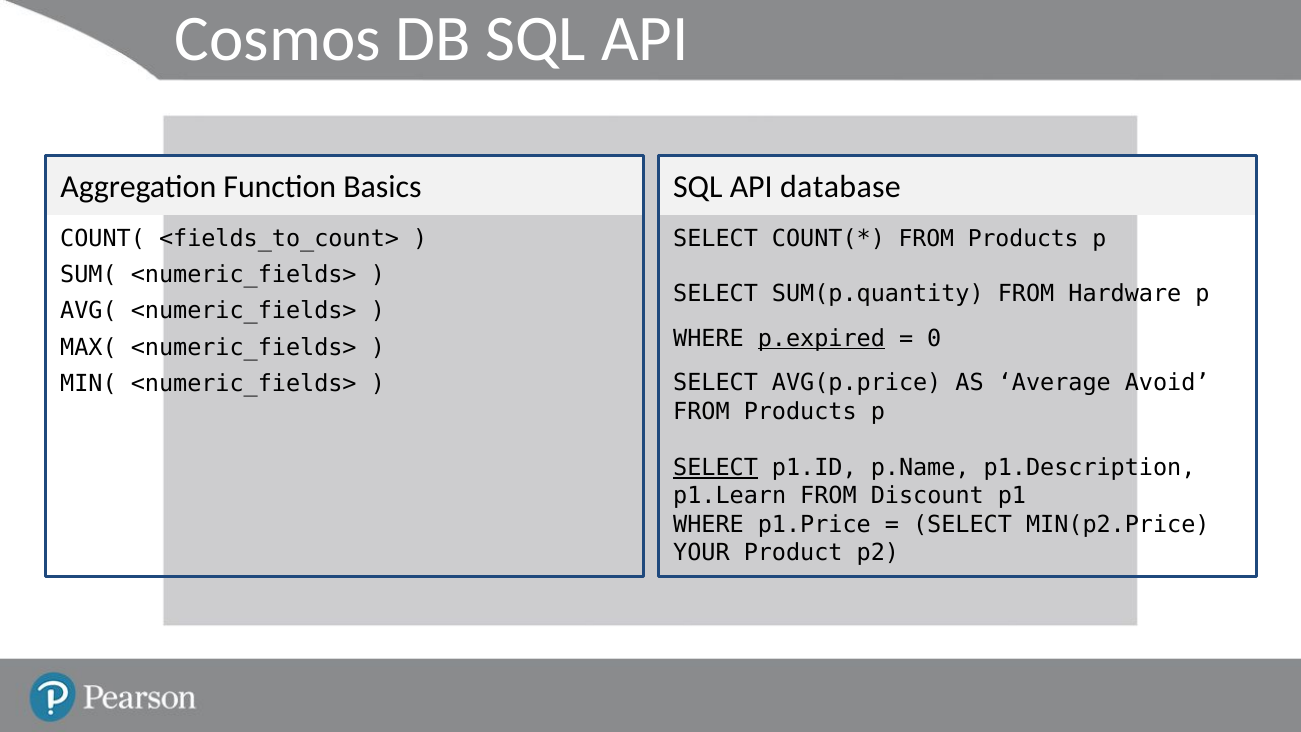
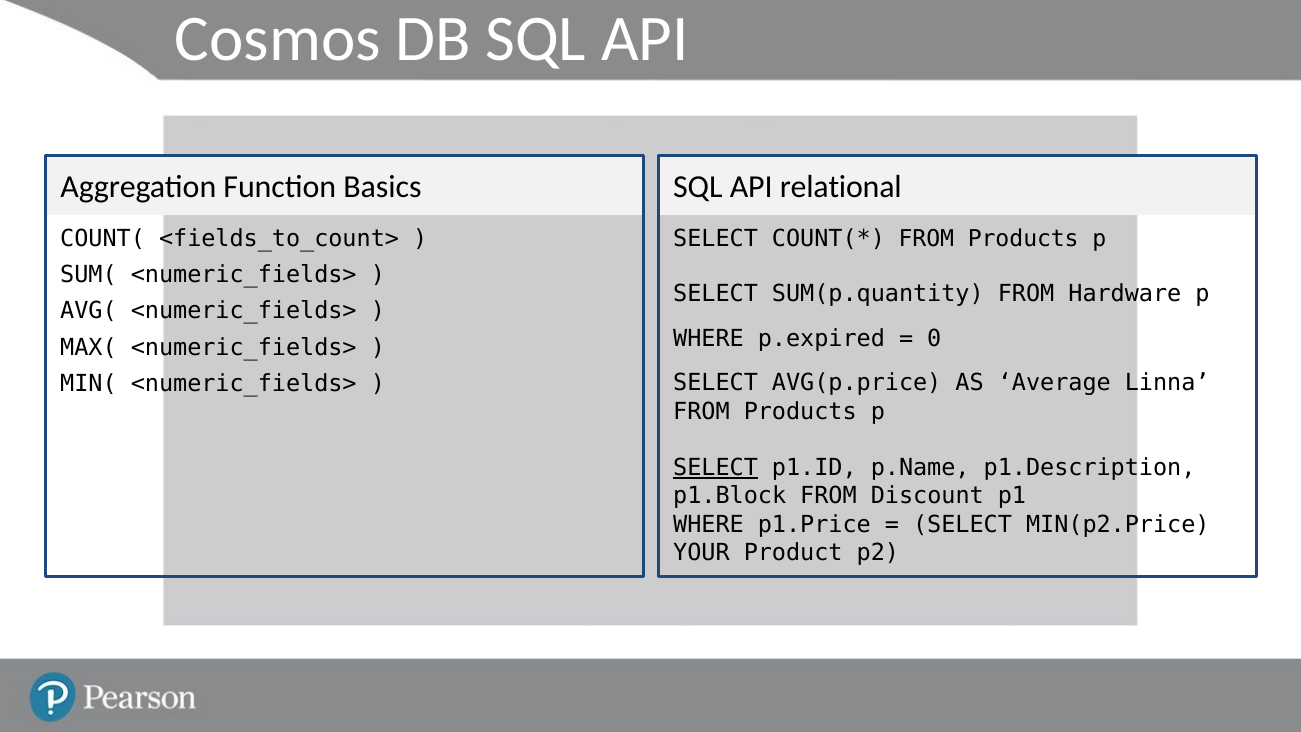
database: database -> relational
p.expired underline: present -> none
Avoid: Avoid -> Linna
p1.Learn: p1.Learn -> p1.Block
